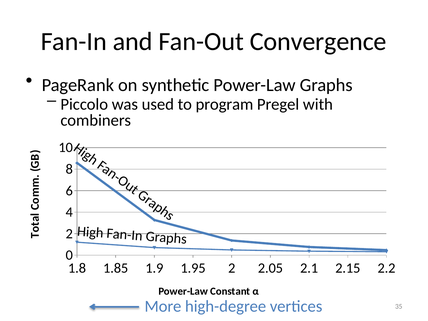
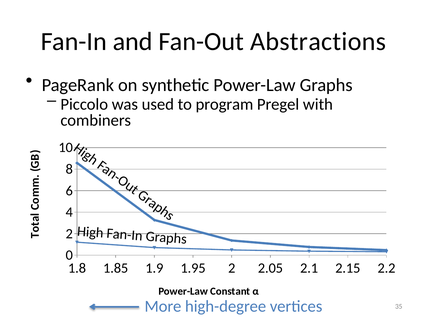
Convergence: Convergence -> Abstractions
